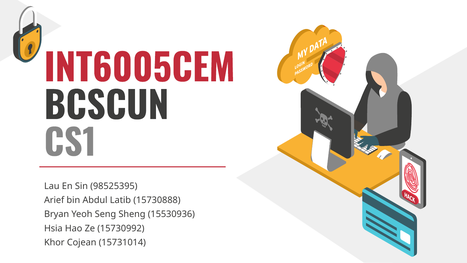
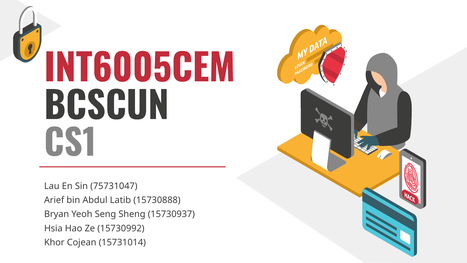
98525395: 98525395 -> 75731047
15530936: 15530936 -> 15730937
